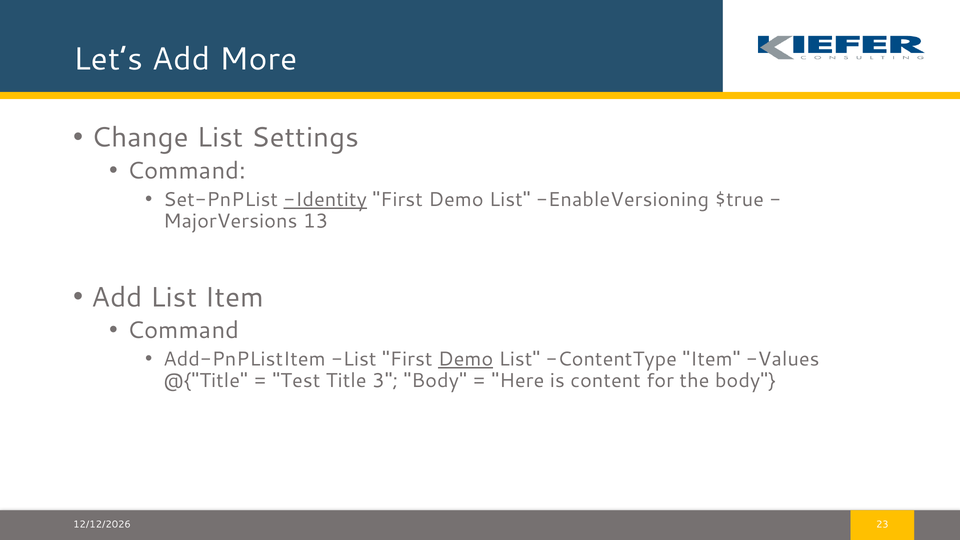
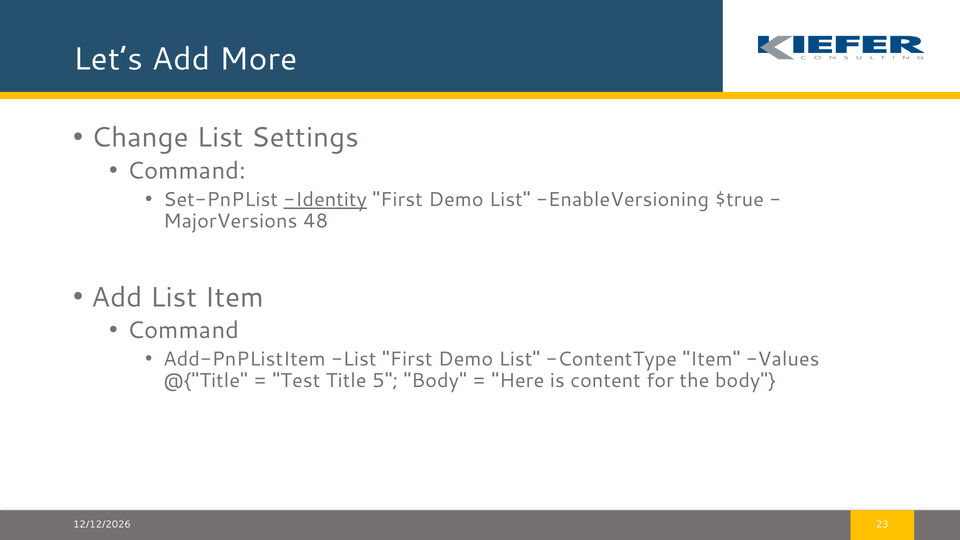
13: 13 -> 48
Demo at (466, 359) underline: present -> none
3: 3 -> 5
